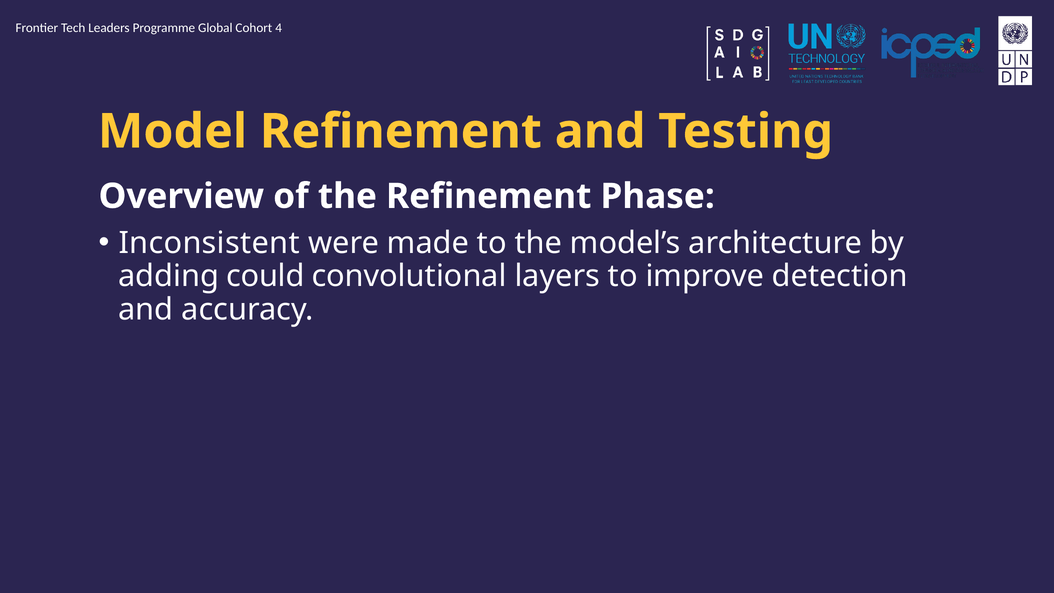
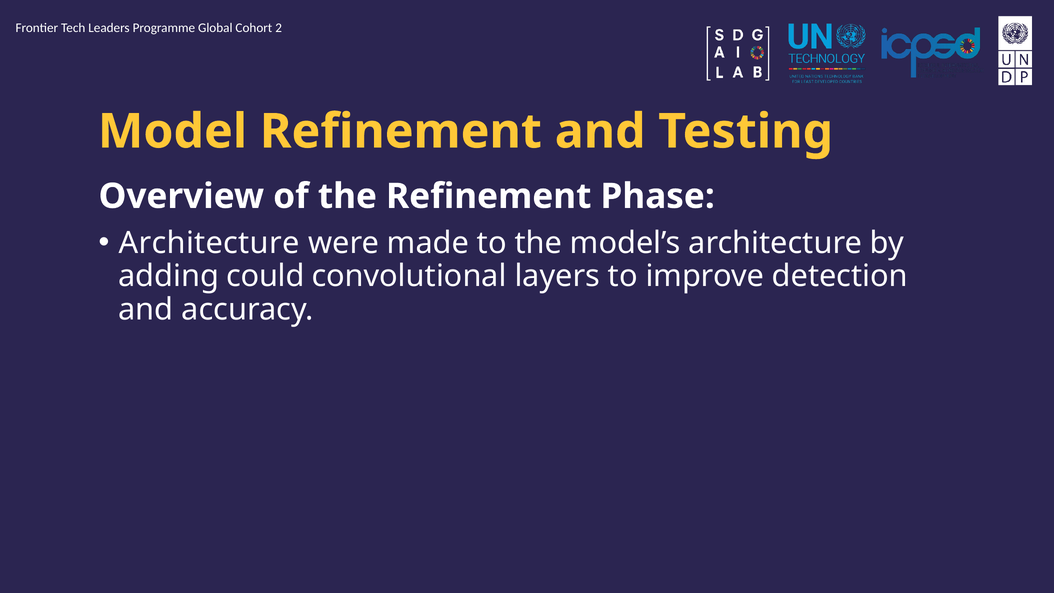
4: 4 -> 2
Inconsistent at (209, 243): Inconsistent -> Architecture
